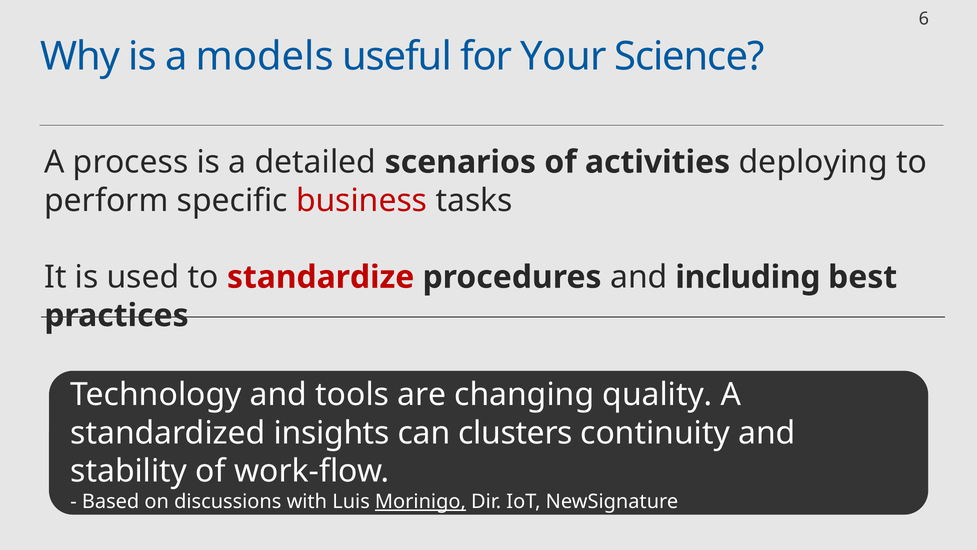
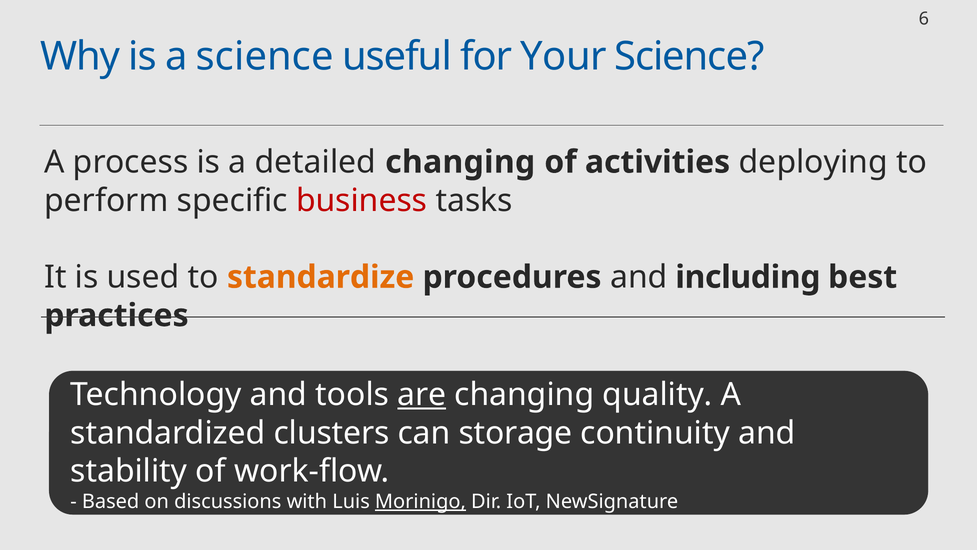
a models: models -> science
detailed scenarios: scenarios -> changing
standardize colour: red -> orange
are underline: none -> present
insights: insights -> clusters
clusters: clusters -> storage
